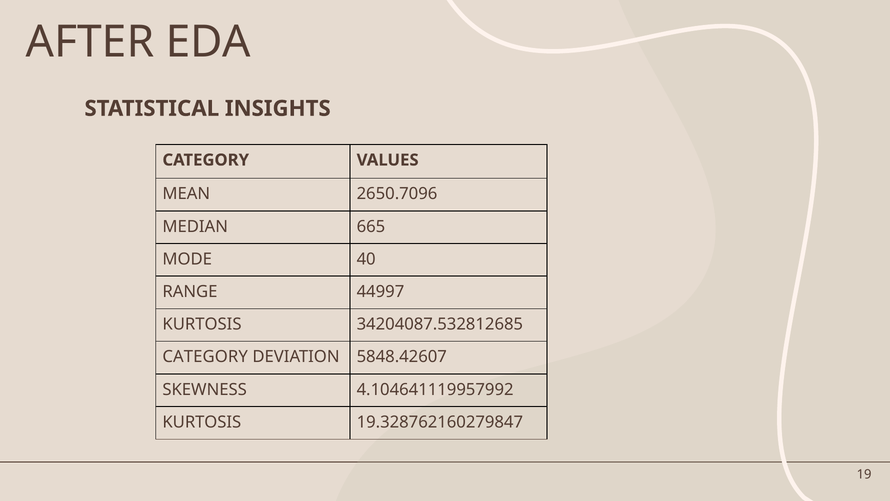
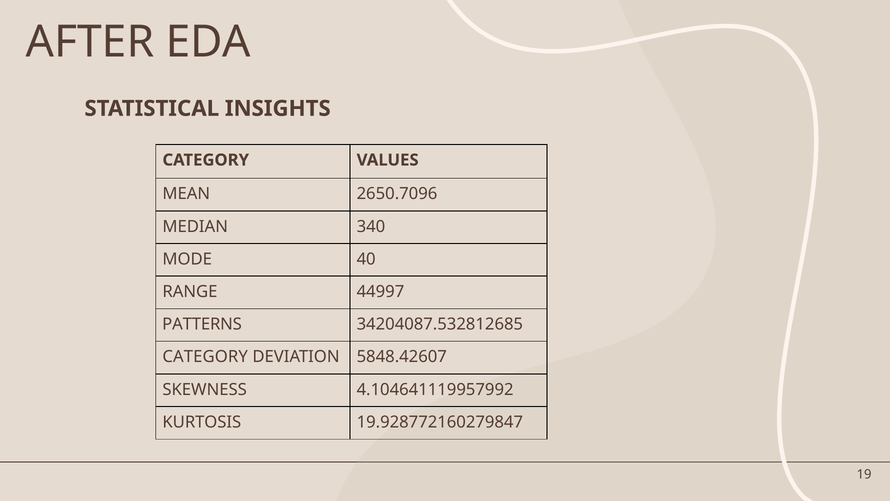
665: 665 -> 340
KURTOSIS at (202, 324): KURTOSIS -> PATTERNS
19.328762160279847: 19.328762160279847 -> 19.928772160279847
